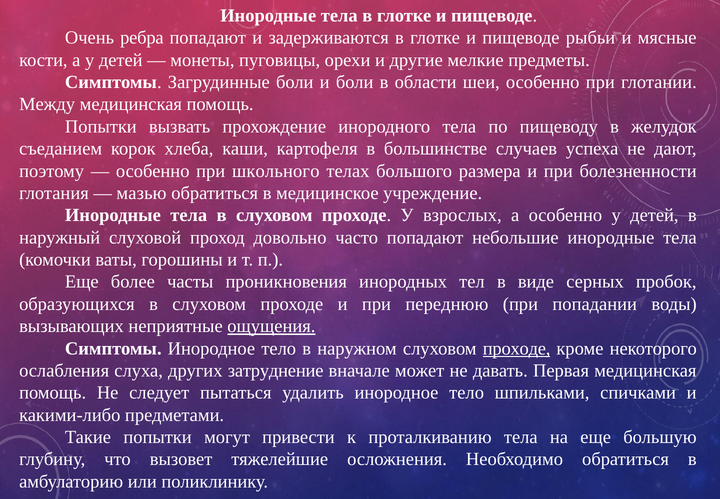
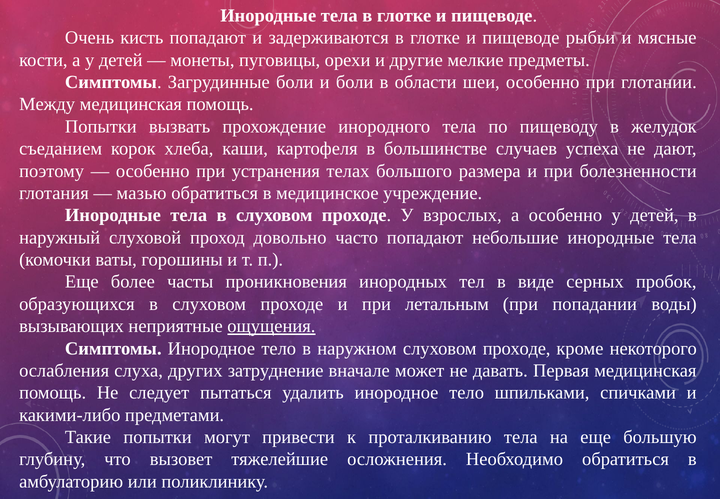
ребра: ребра -> кисть
школьного: школьного -> устранения
переднюю: переднюю -> летальным
проходе at (517, 348) underline: present -> none
